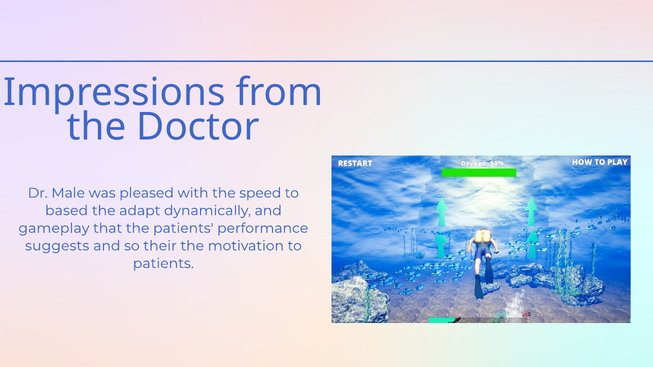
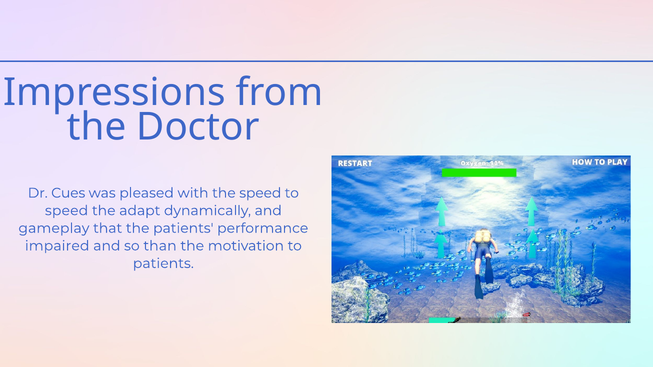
Male: Male -> Cues
based at (67, 211): based -> speed
suggests: suggests -> impaired
their: their -> than
